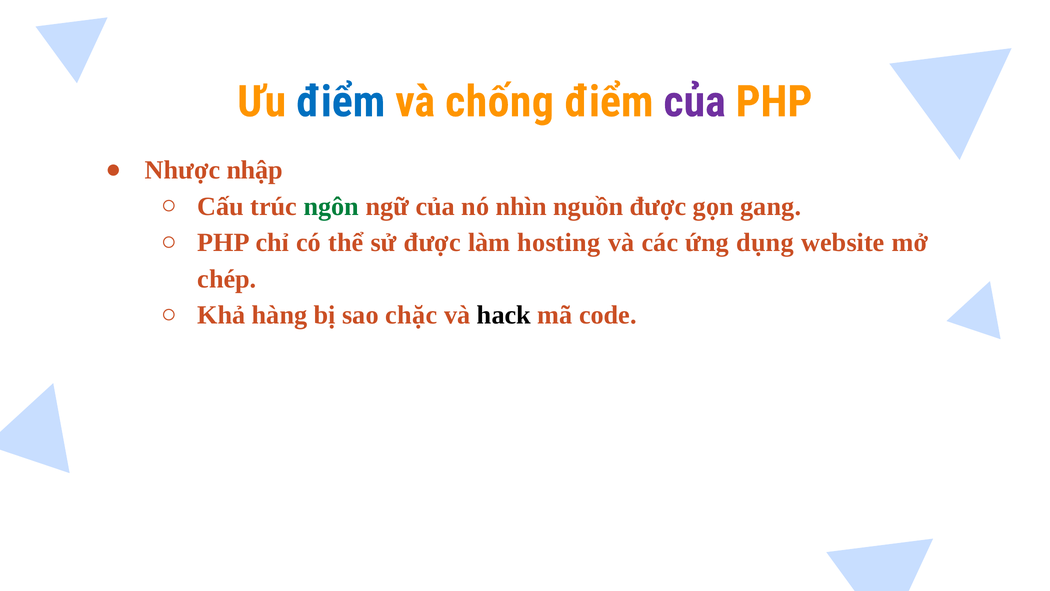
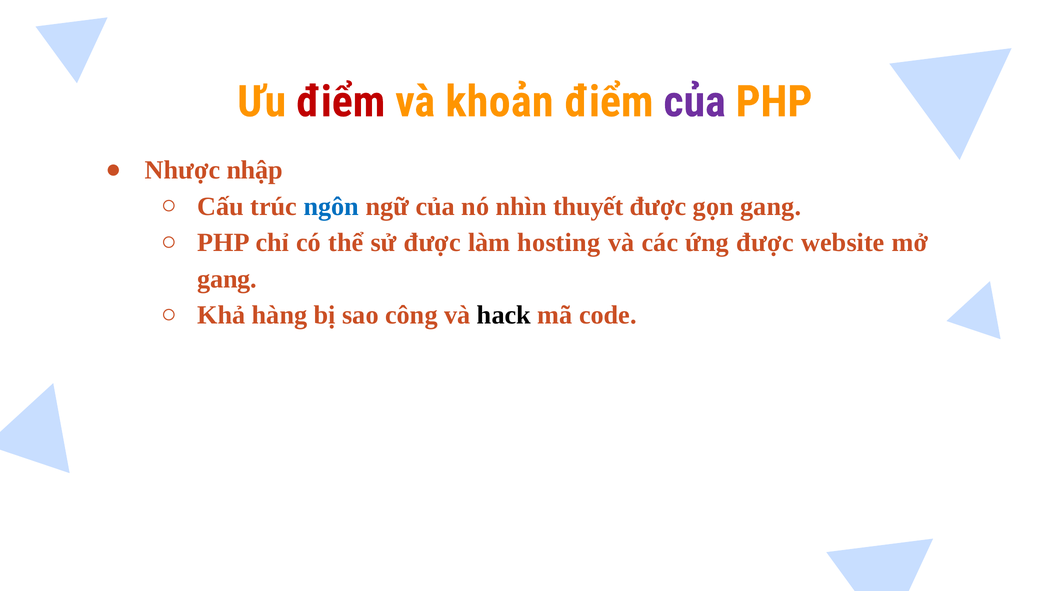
điểm at (341, 102) colour: blue -> red
chống: chống -> khoản
ngôn colour: green -> blue
nguồn: nguồn -> thuyết
ứng dụng: dụng -> được
chép at (227, 279): chép -> gang
chặc: chặc -> công
